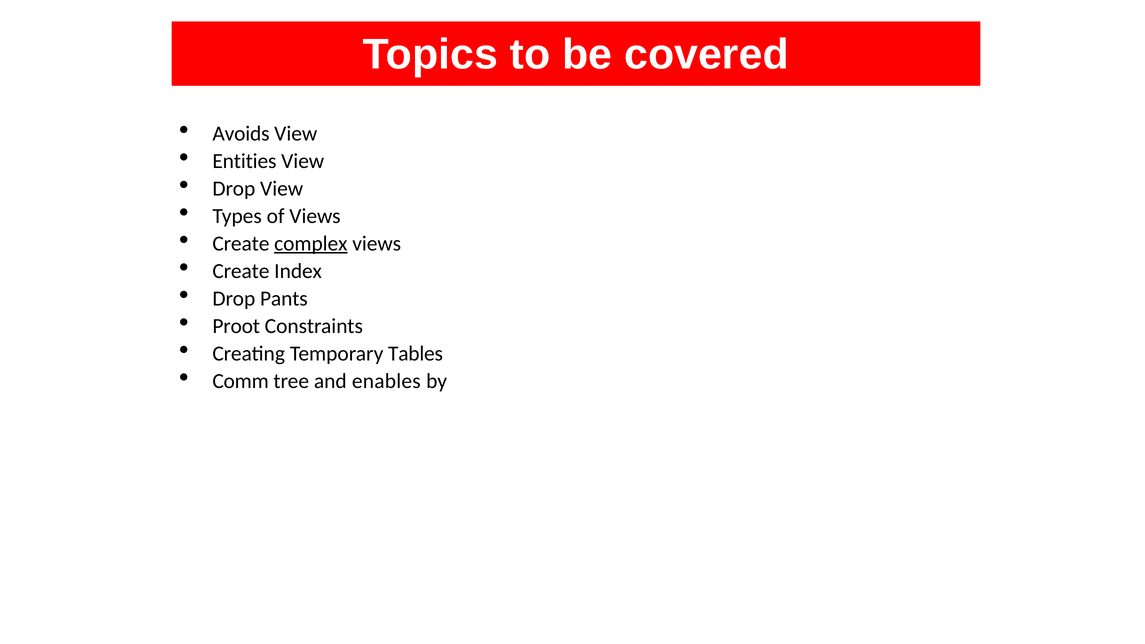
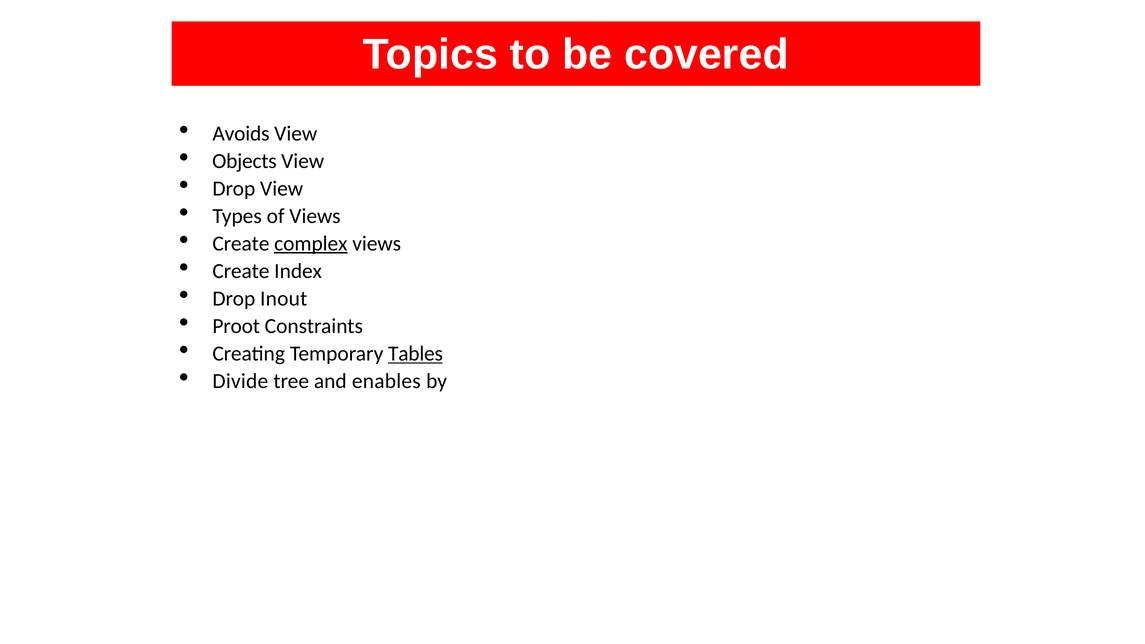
Entities: Entities -> Objects
Pants: Pants -> Inout
Tables underline: none -> present
Comm: Comm -> Divide
